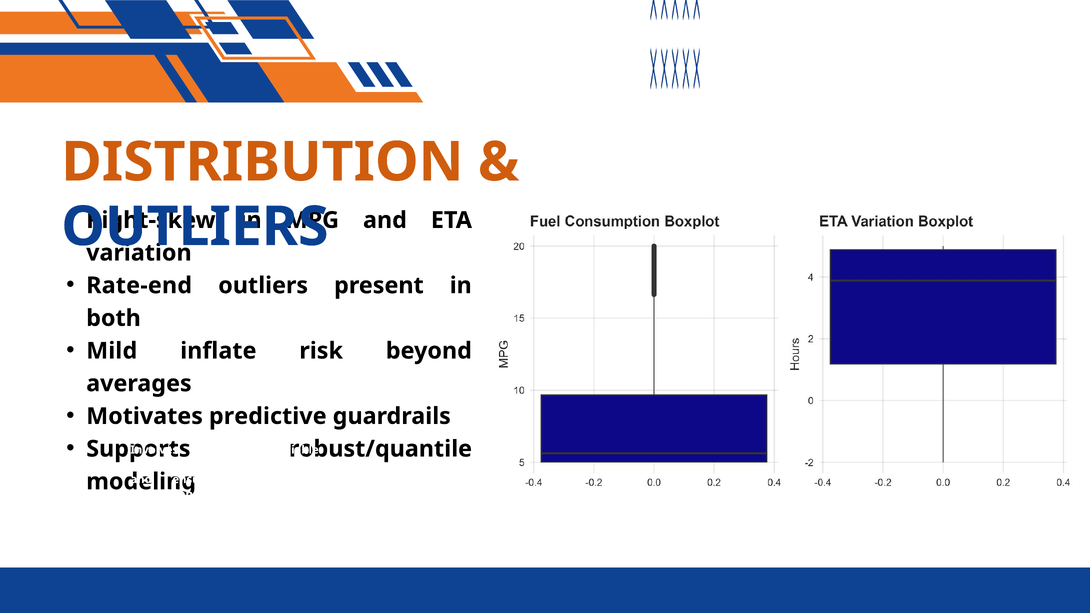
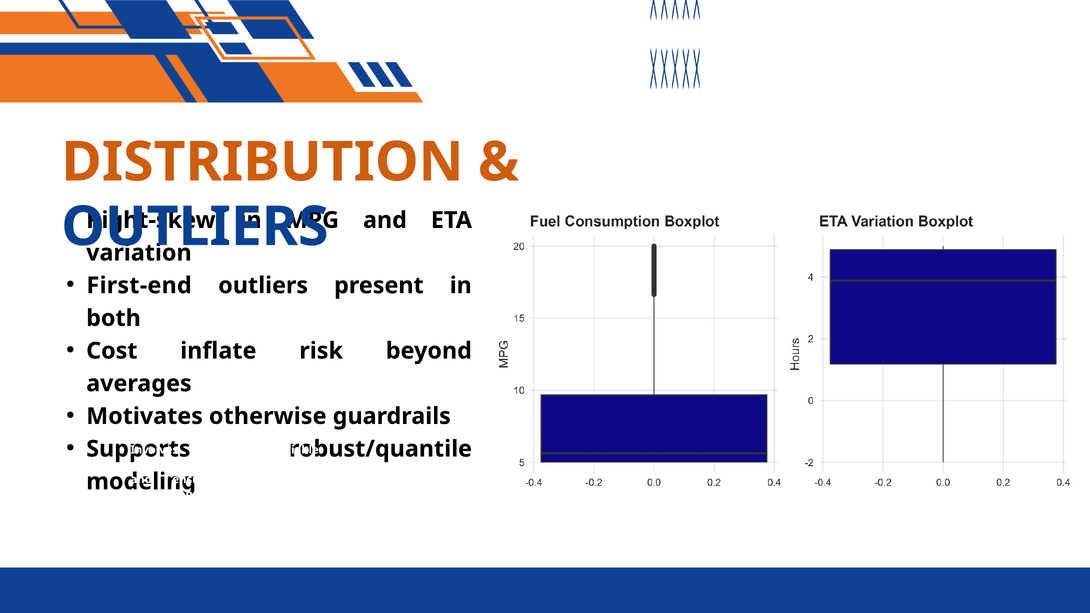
Rate-end: Rate-end -> First-end
Mild: Mild -> Cost
predictive: predictive -> otherwise
